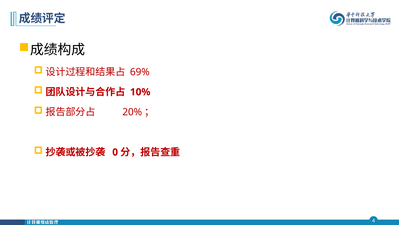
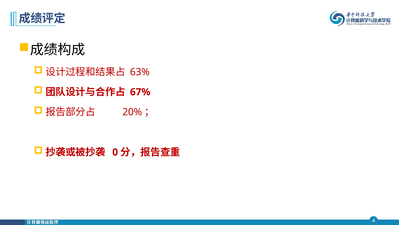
69%: 69% -> 63%
10%: 10% -> 67%
